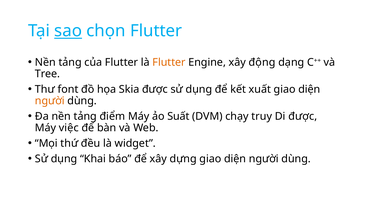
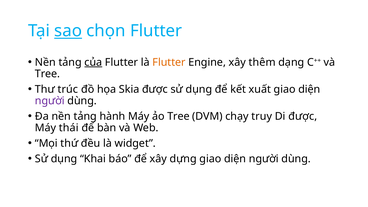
của underline: none -> present
động: động -> thêm
font: font -> trúc
người at (50, 101) colour: orange -> purple
điểm: điểm -> hành
ảo Suất: Suất -> Tree
việc: việc -> thái
